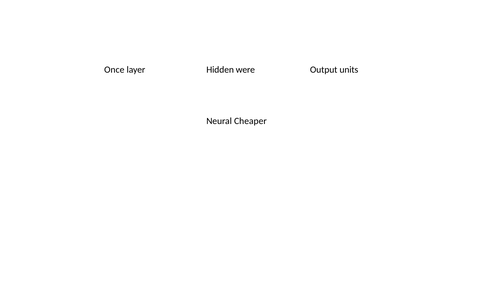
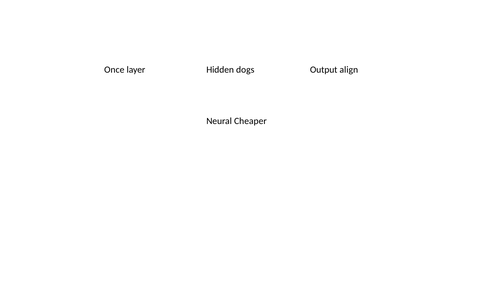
were: were -> dogs
units: units -> align
